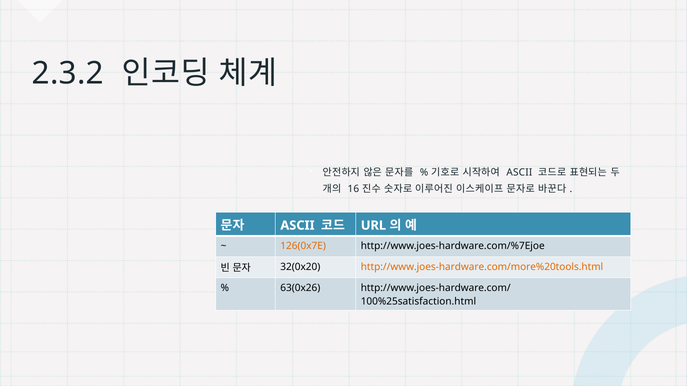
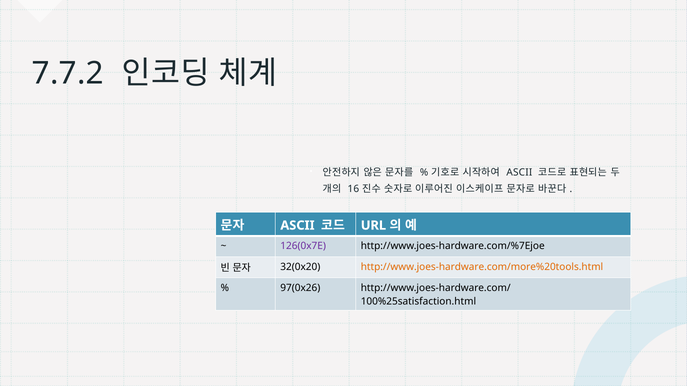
2.3.2: 2.3.2 -> 7.7.2
126(0x7E colour: orange -> purple
63(0x26: 63(0x26 -> 97(0x26
